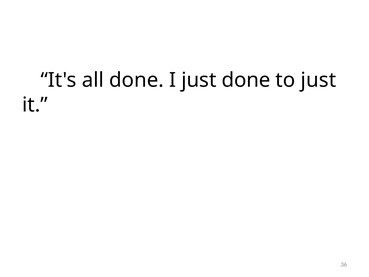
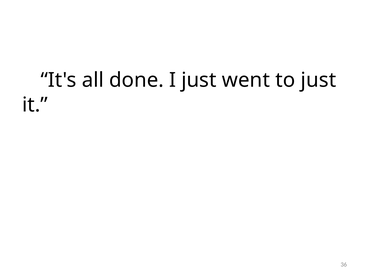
just done: done -> went
